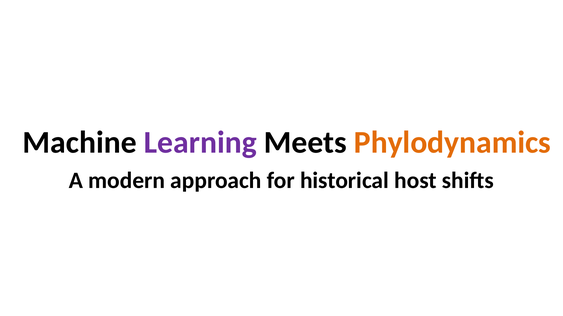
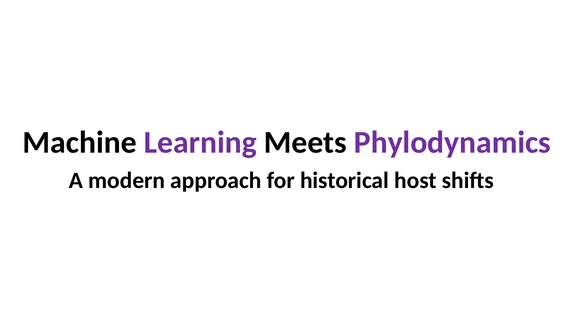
Phylodynamics colour: orange -> purple
